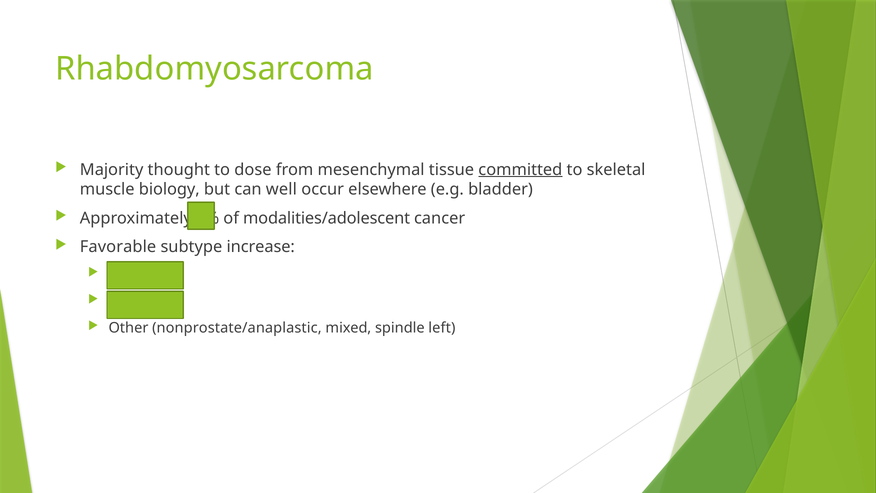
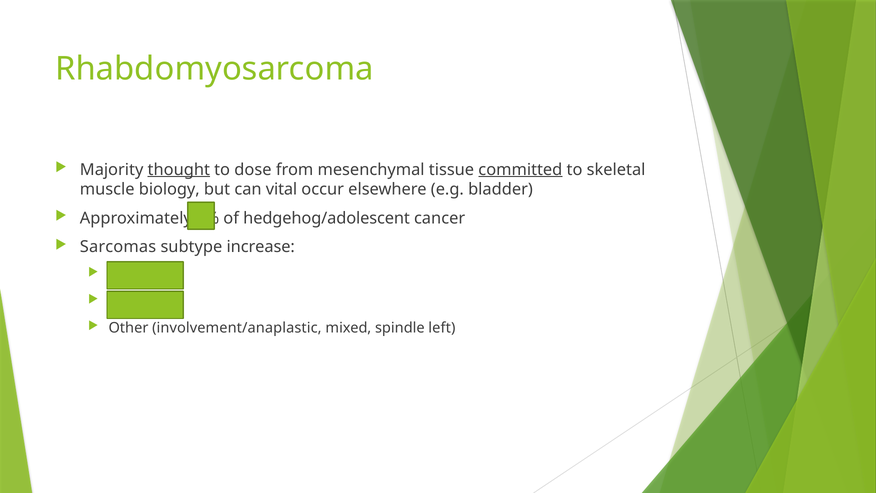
thought underline: none -> present
well: well -> vital
modalities/adolescent: modalities/adolescent -> hedgehog/adolescent
Favorable: Favorable -> Sarcomas
nonprostate/anaplastic: nonprostate/anaplastic -> involvement/anaplastic
